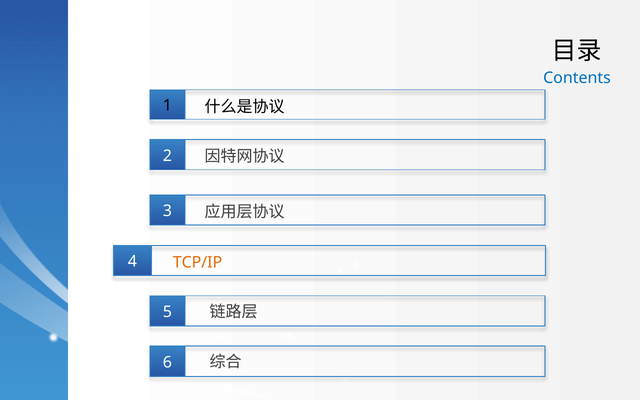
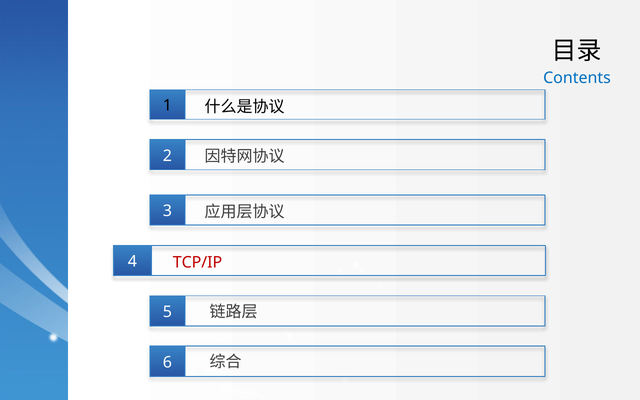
TCP/IP colour: orange -> red
